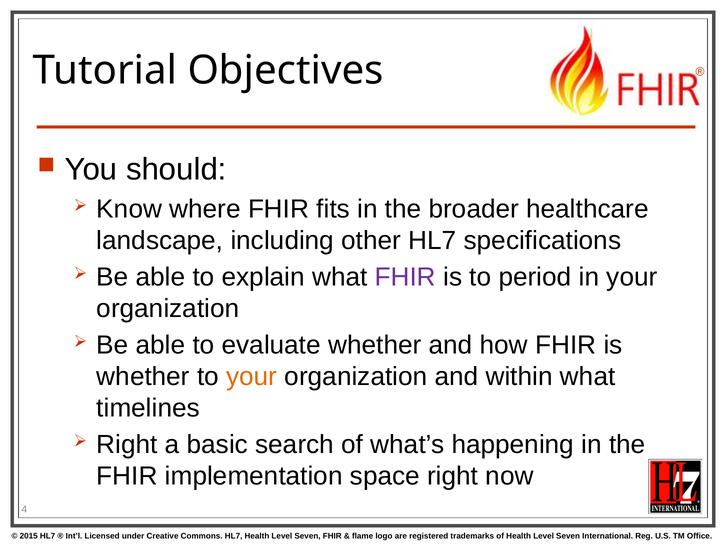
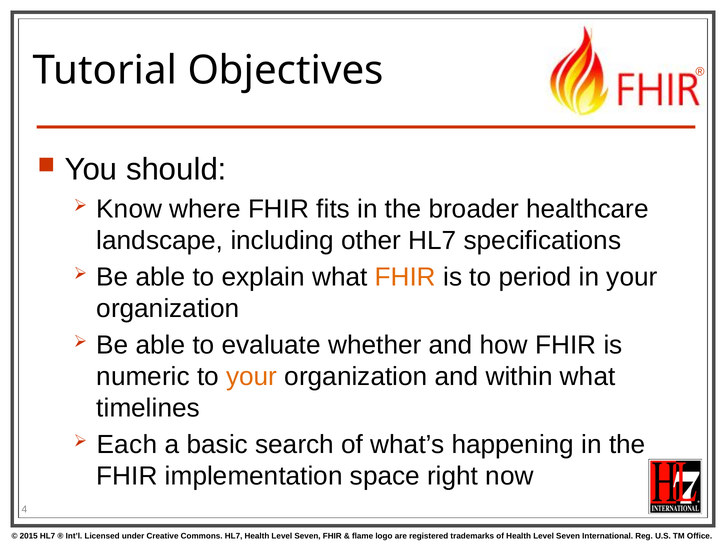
FHIR at (405, 277) colour: purple -> orange
whether at (143, 377): whether -> numeric
Right at (127, 445): Right -> Each
